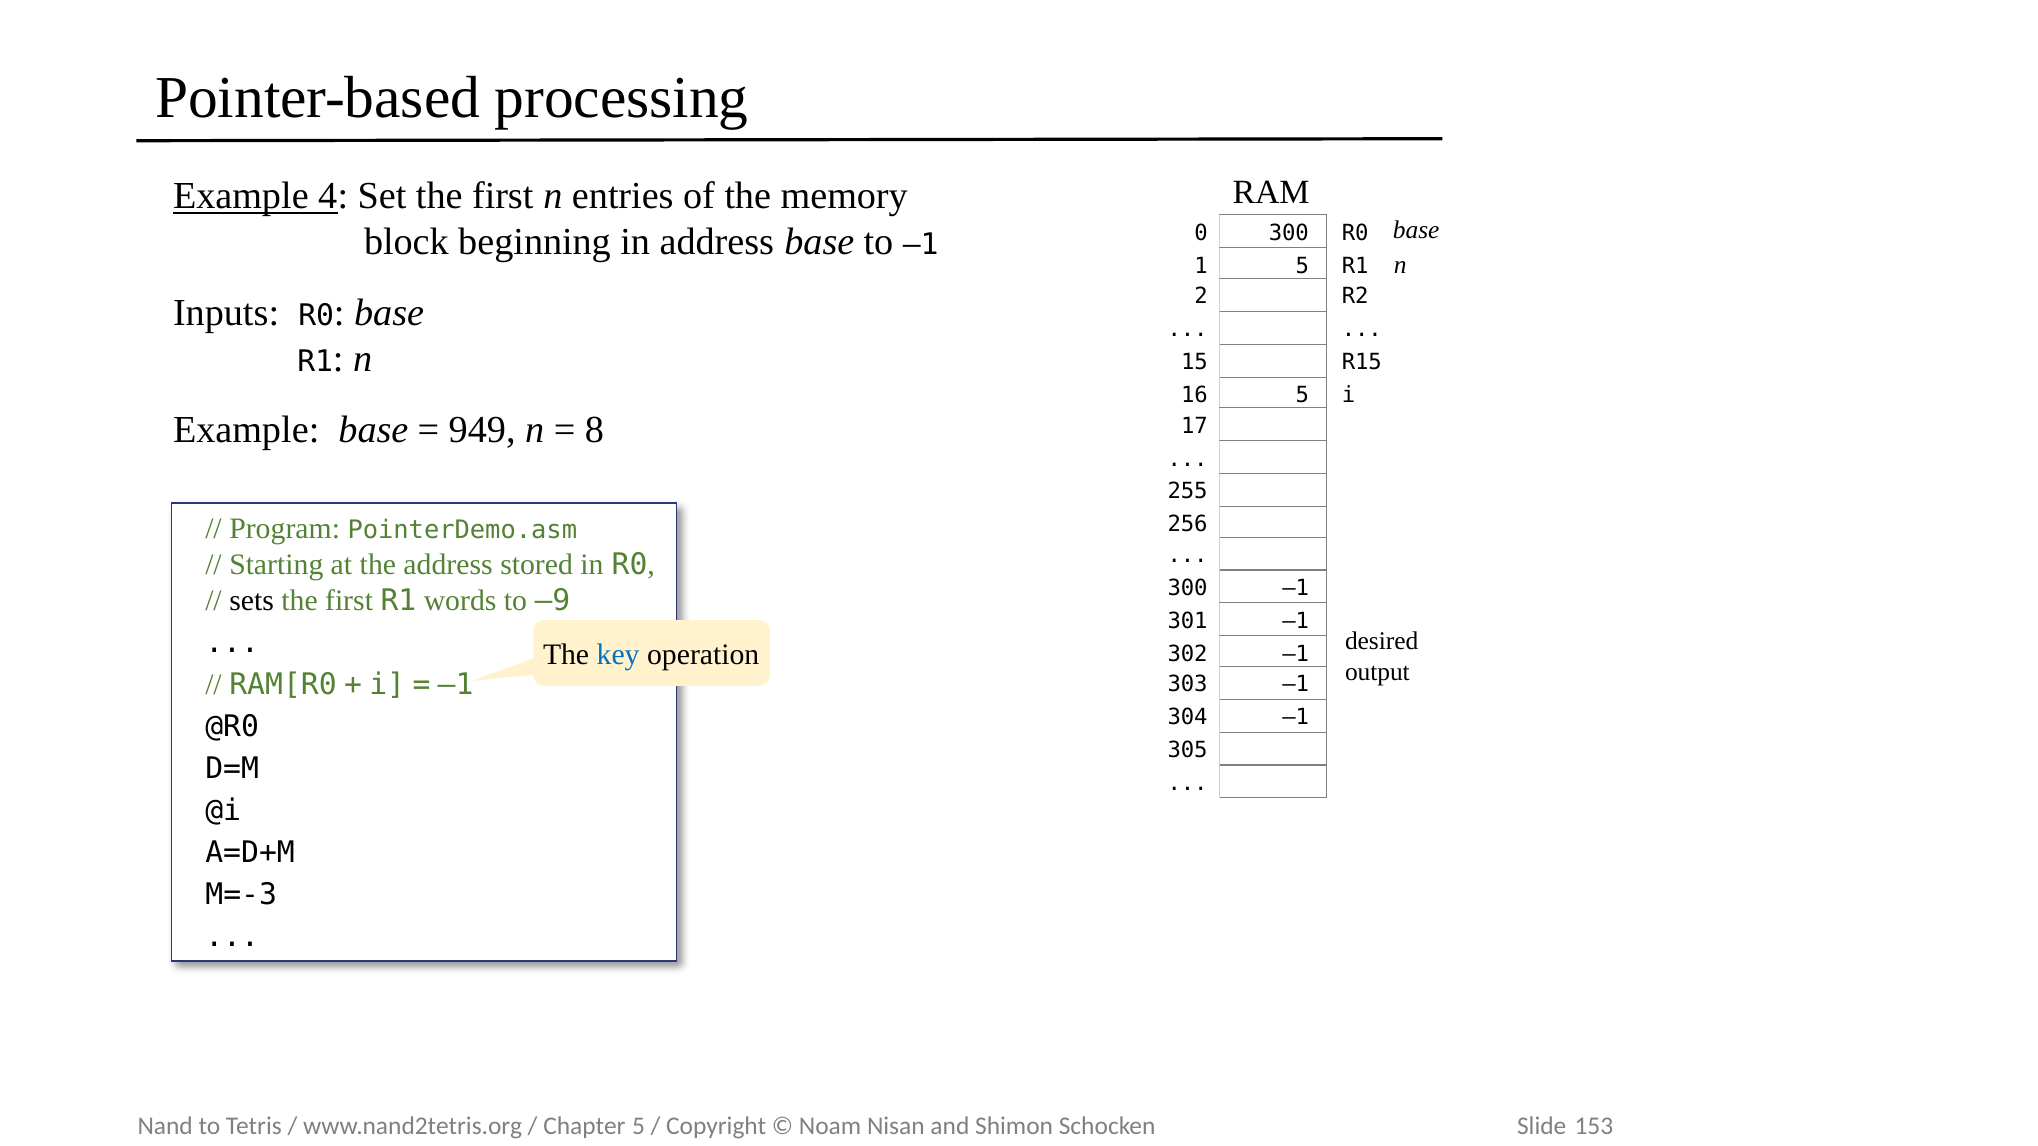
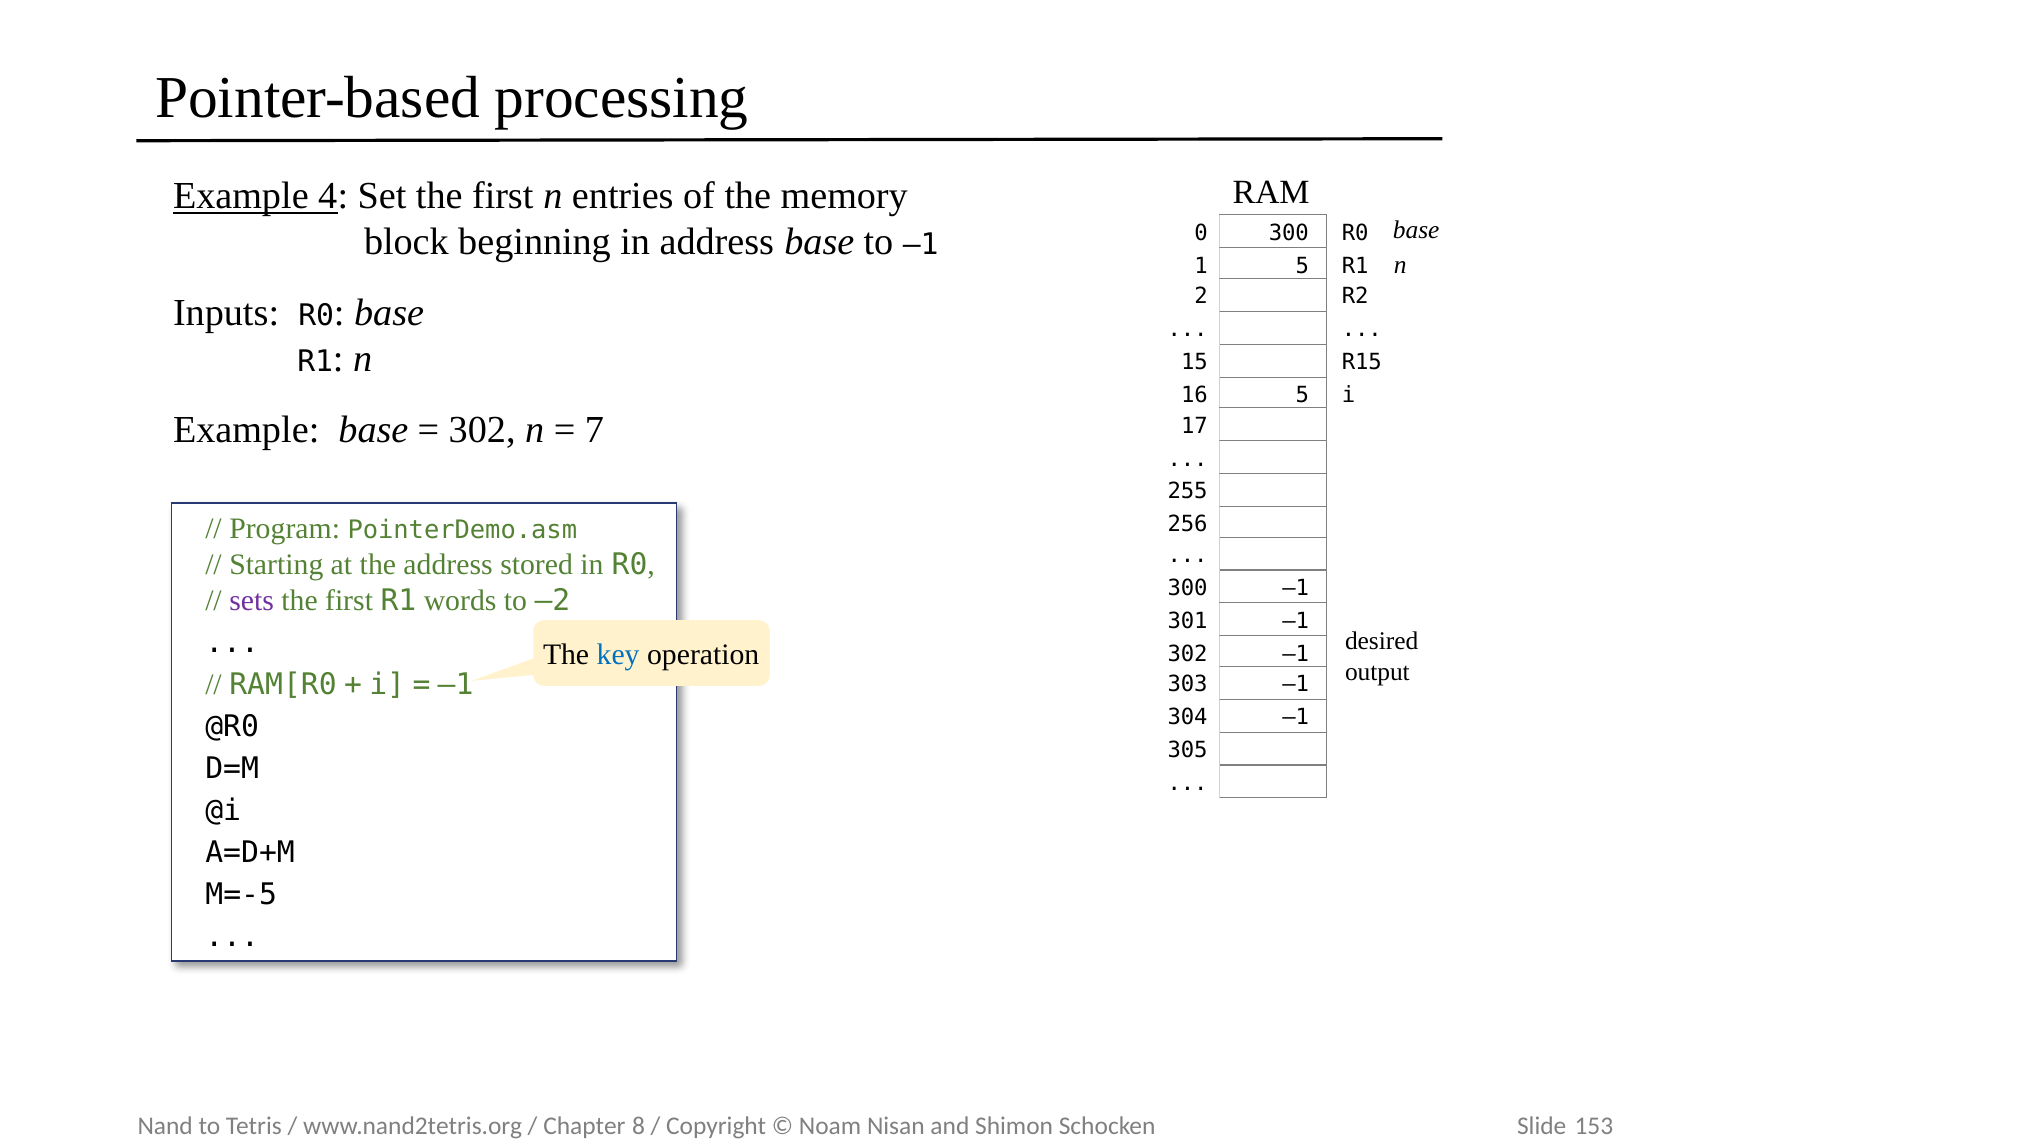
949 at (482, 430): 949 -> 302
8: 8 -> 7
sets colour: black -> purple
–9: –9 -> –2
M=-3: M=-3 -> M=-5
5 at (639, 1127): 5 -> 8
